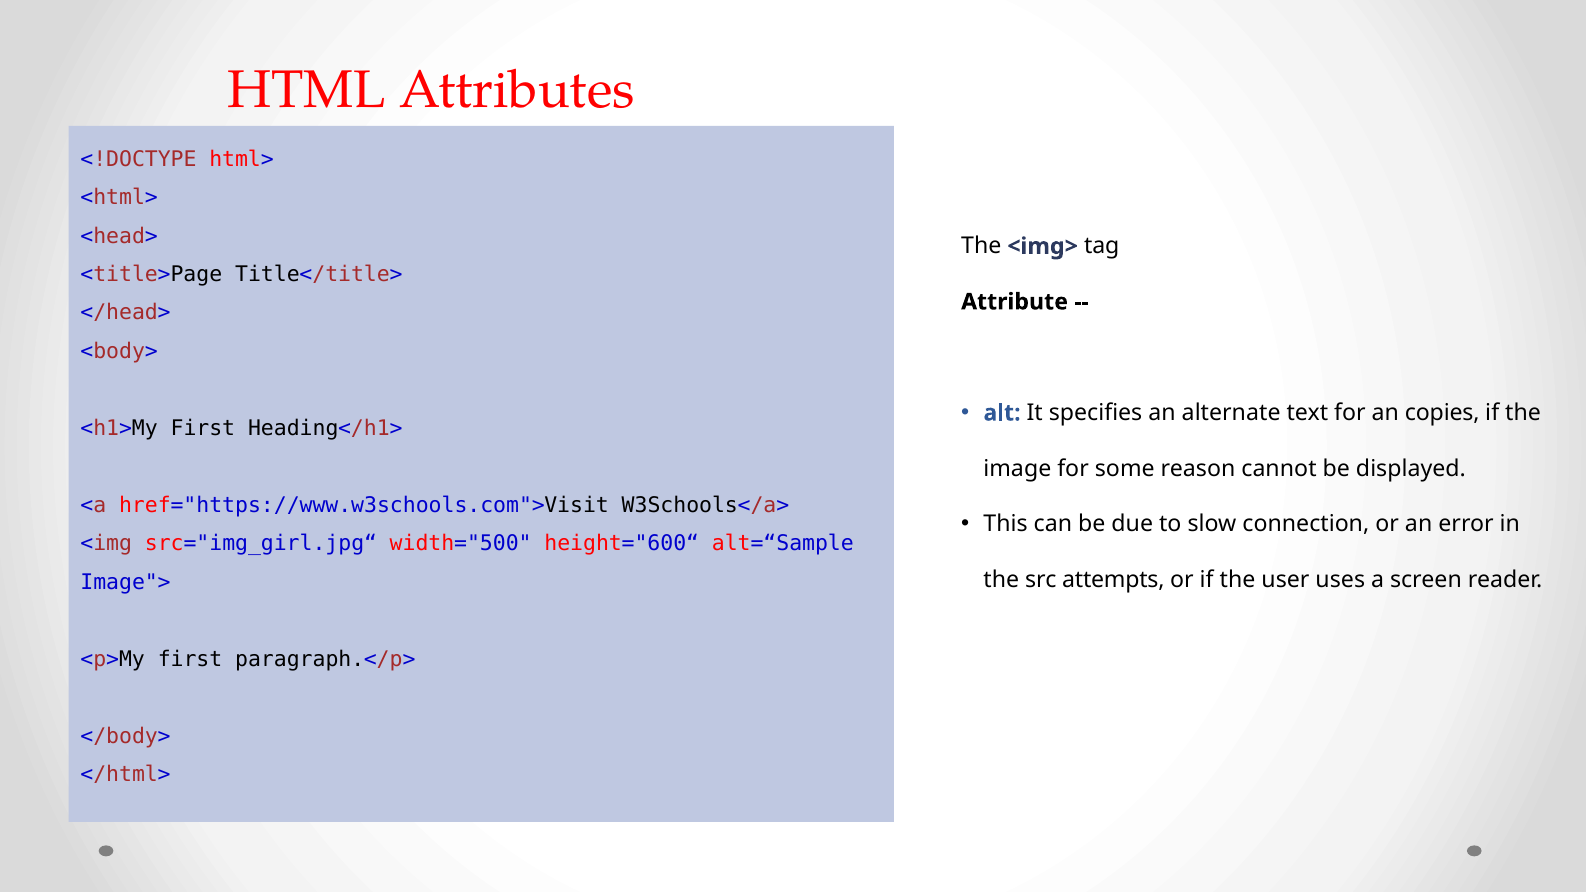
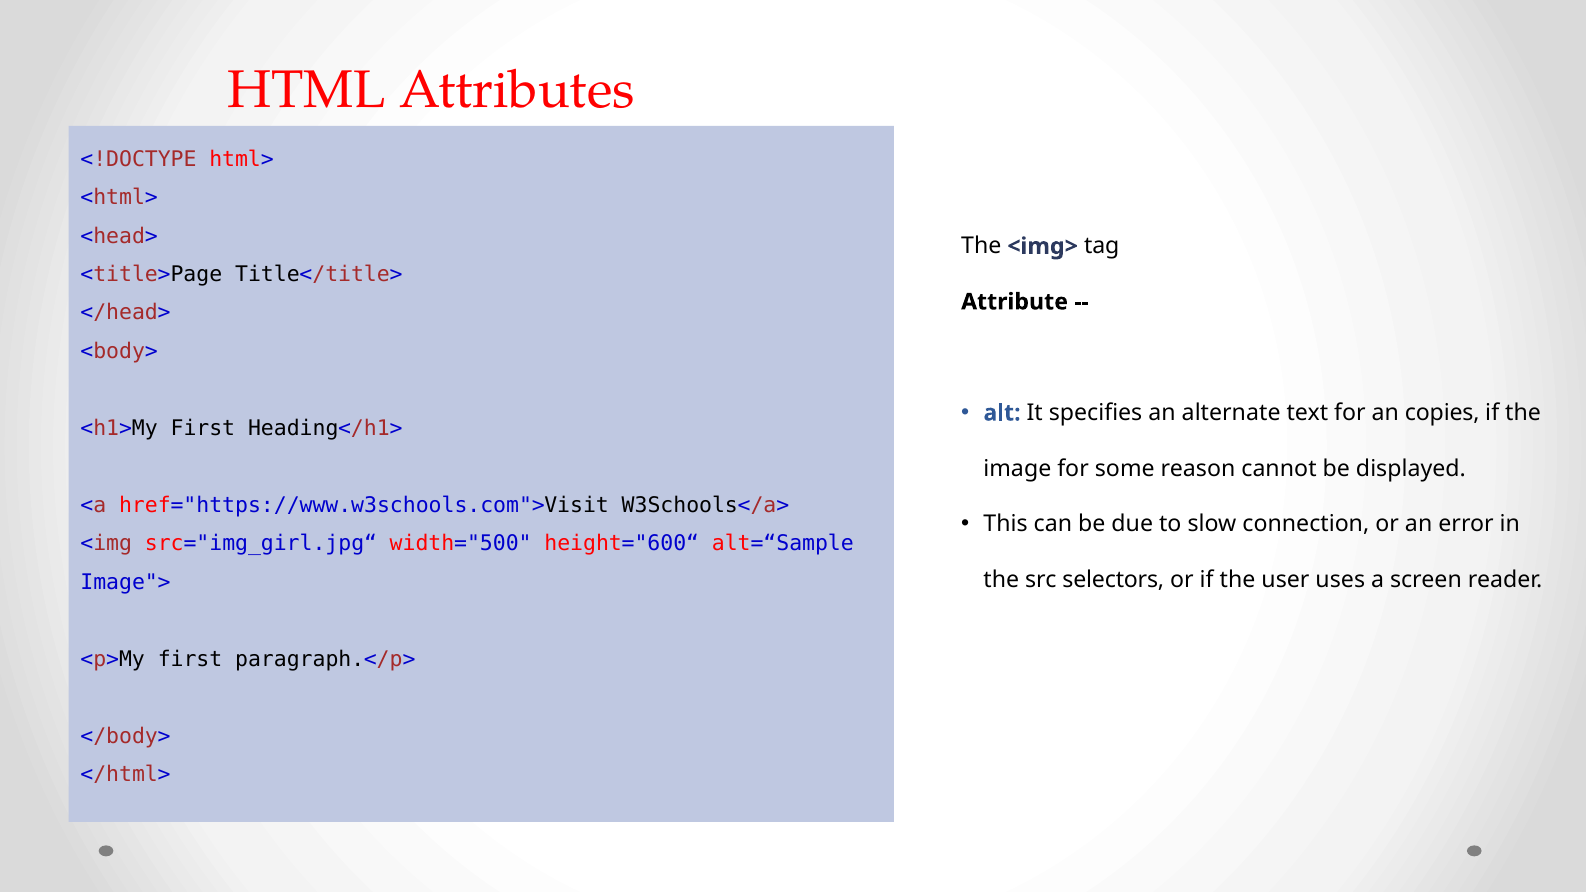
attempts: attempts -> selectors
